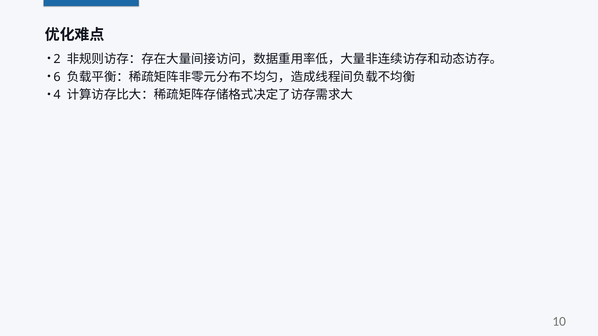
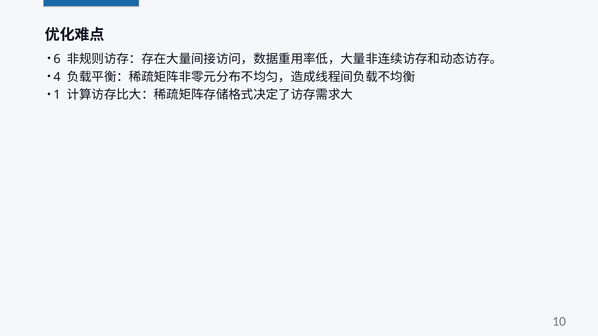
2: 2 -> 6
6: 6 -> 4
4: 4 -> 1
